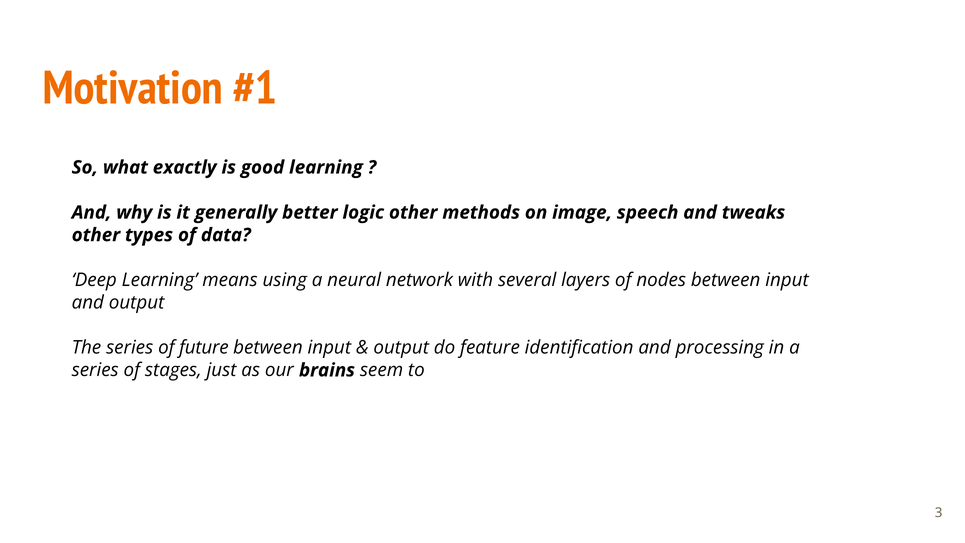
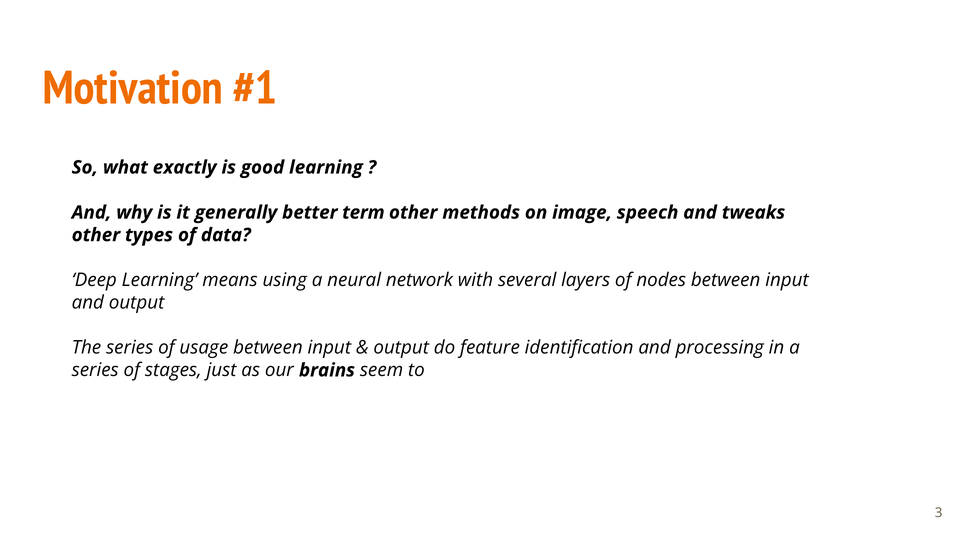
logic: logic -> term
future: future -> usage
